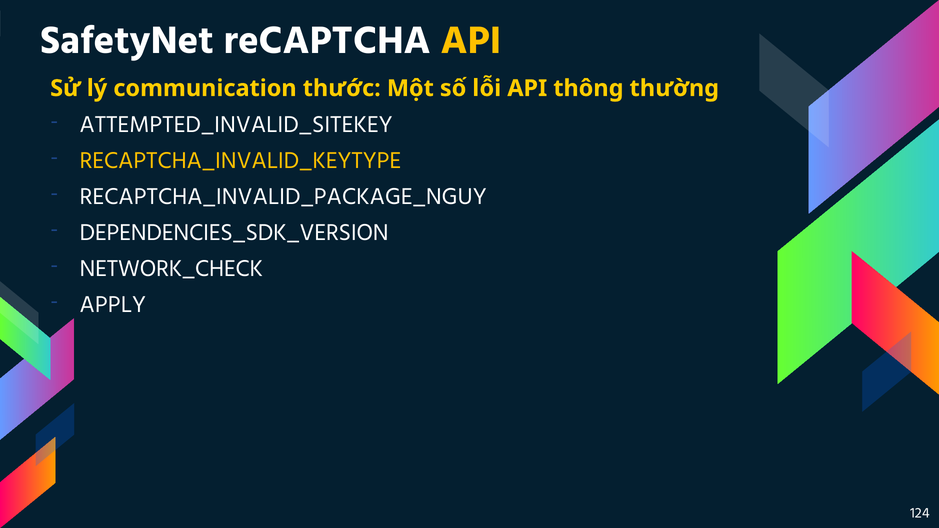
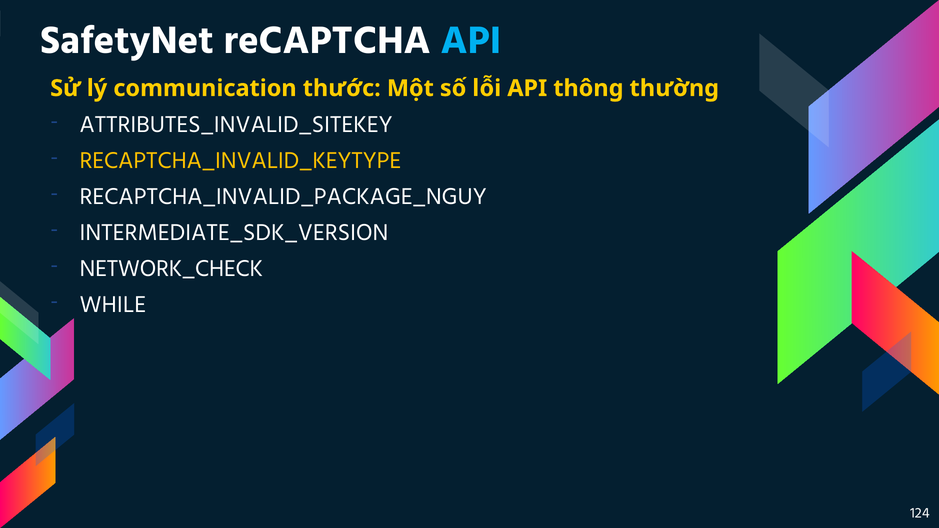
API at (471, 40) colour: yellow -> light blue
ATTEMPTED_INVALID_SITEKEY: ATTEMPTED_INVALID_SITEKEY -> ATTRIBUTES_INVALID_SITEKEY
DEPENDENCIES_SDK_VERSION: DEPENDENCIES_SDK_VERSION -> INTERMEDIATE_SDK_VERSION
APPLY: APPLY -> WHILE
